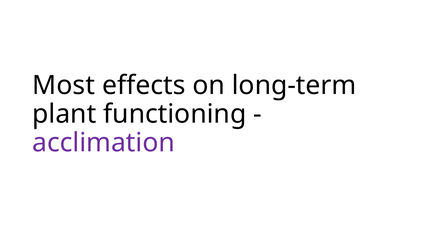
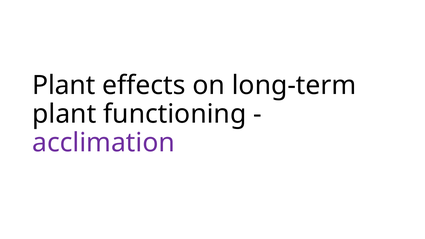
Most at (64, 86): Most -> Plant
